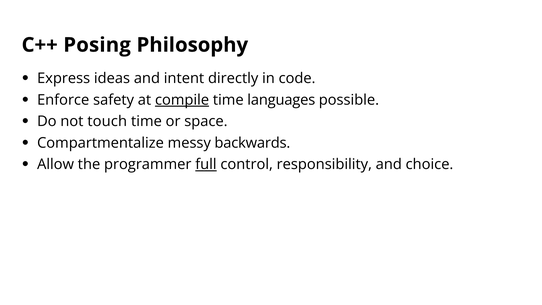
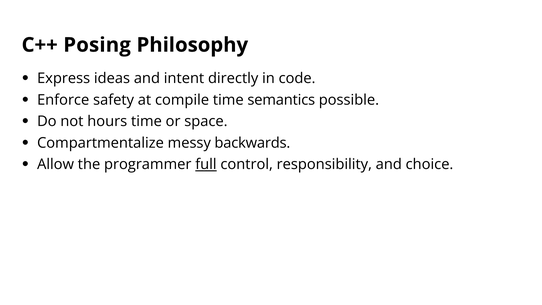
compile underline: present -> none
languages: languages -> semantics
touch: touch -> hours
